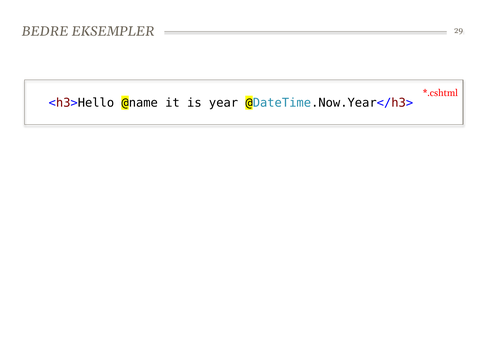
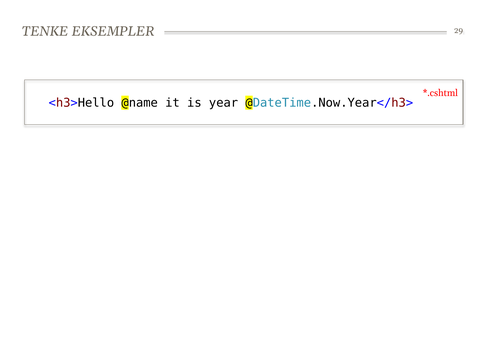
BEDRE: BEDRE -> TENKE
